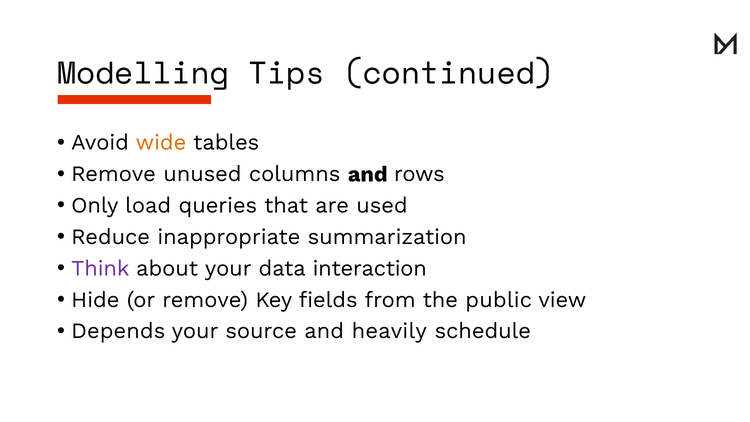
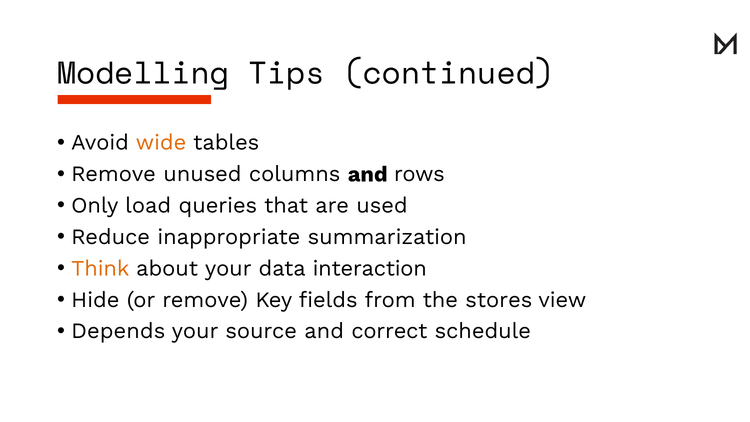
Think colour: purple -> orange
public: public -> stores
heavily: heavily -> correct
